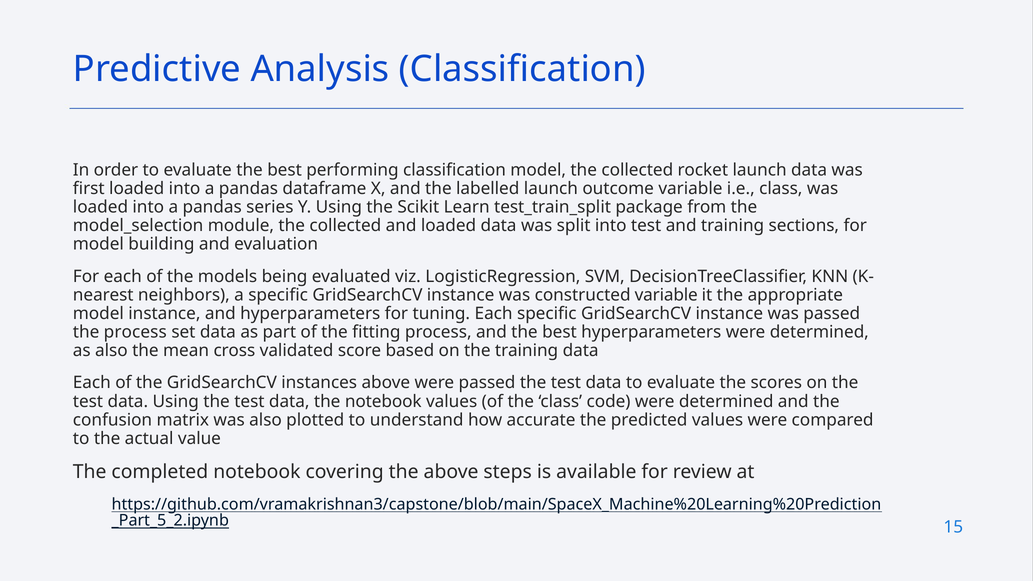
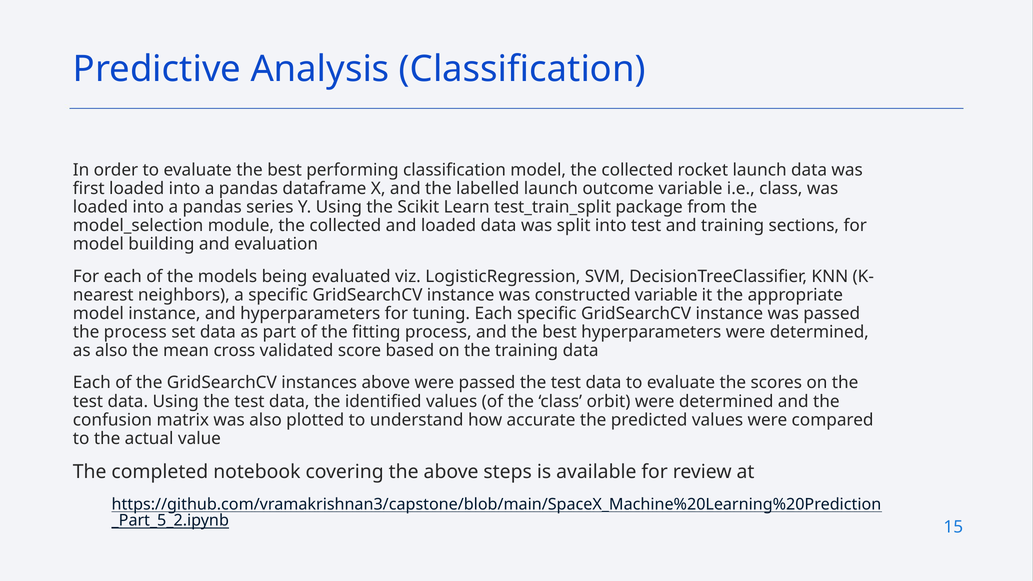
the notebook: notebook -> identified
code: code -> orbit
